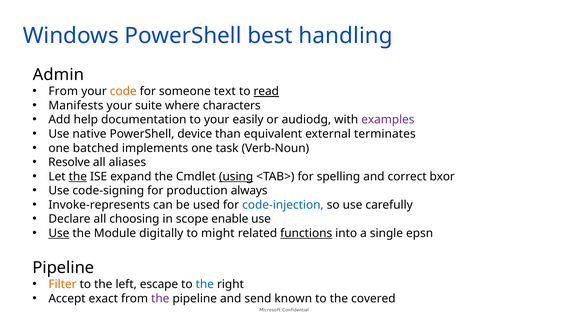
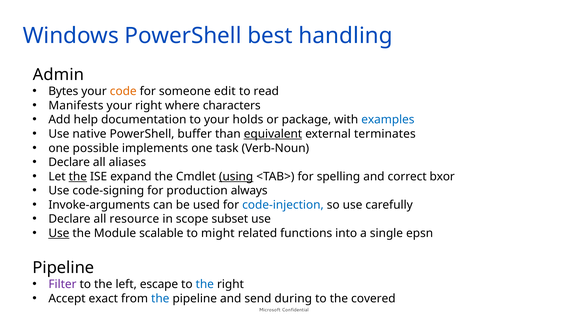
From at (63, 92): From -> Bytes
text: text -> edit
read underline: present -> none
your suite: suite -> right
easily: easily -> holds
audiodg: audiodg -> package
examples colour: purple -> blue
device: device -> buffer
equivalent underline: none -> present
batched: batched -> possible
Resolve at (69, 163): Resolve -> Declare
Invoke-represents: Invoke-represents -> Invoke-arguments
choosing: choosing -> resource
enable: enable -> subset
digitally: digitally -> scalable
functions underline: present -> none
Filter colour: orange -> purple
the at (160, 299) colour: purple -> blue
known: known -> during
